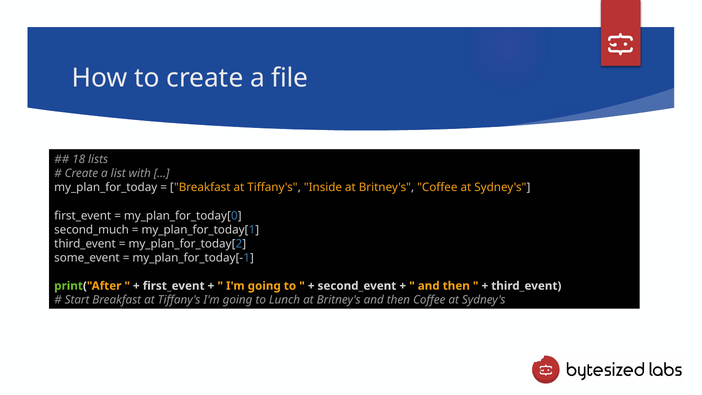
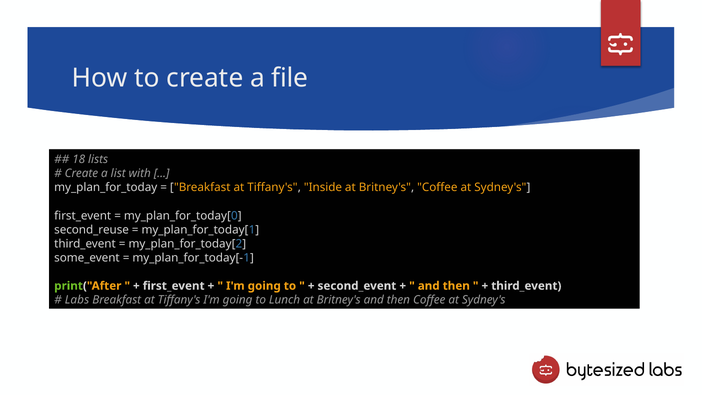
second_much: second_much -> second_reuse
Start: Start -> Labs
